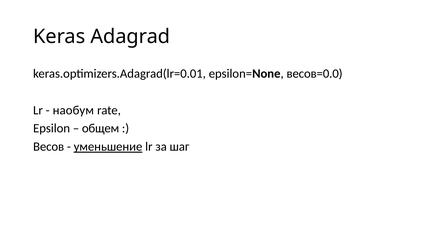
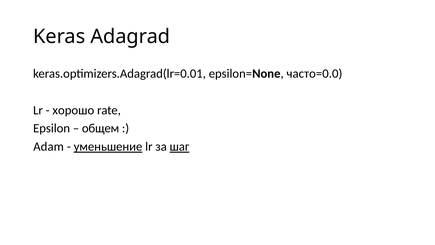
весов=0.0: весов=0.0 -> часто=0.0
наобум: наобум -> хорошо
Весов: Весов -> Adam
шаг underline: none -> present
